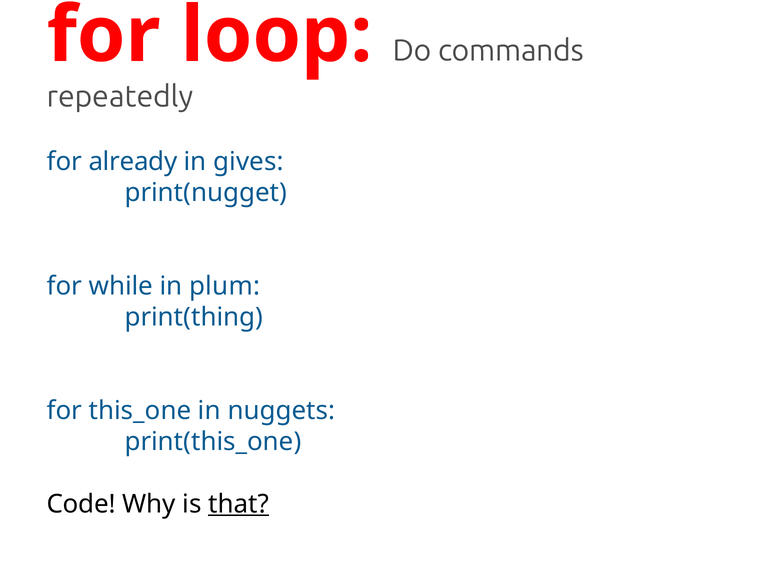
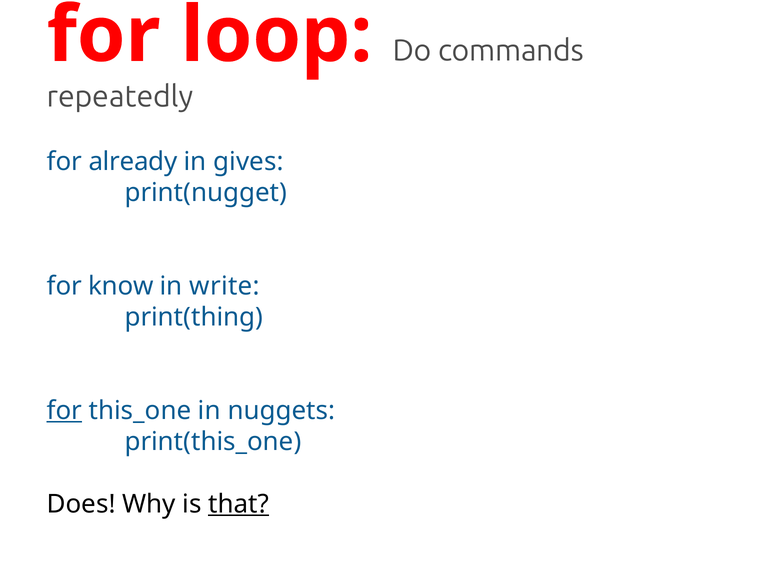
while: while -> know
plum: plum -> write
for at (64, 411) underline: none -> present
Code: Code -> Does
